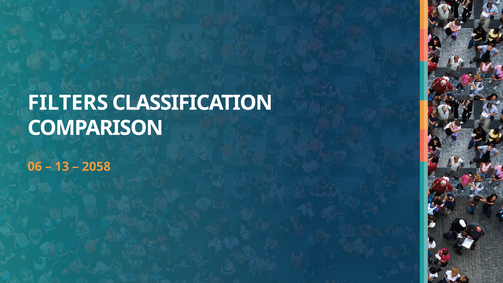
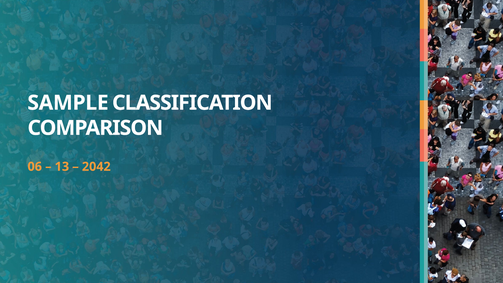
FILTERS: FILTERS -> SAMPLE
2058: 2058 -> 2042
